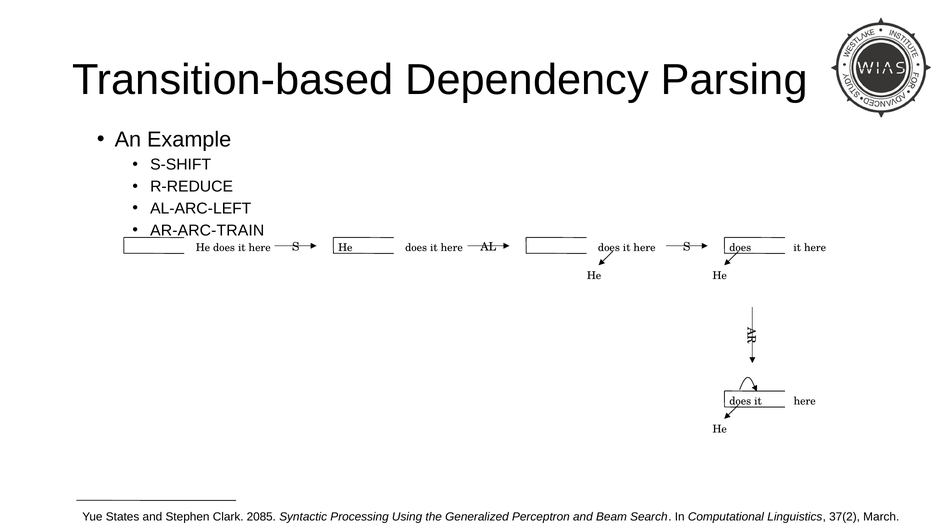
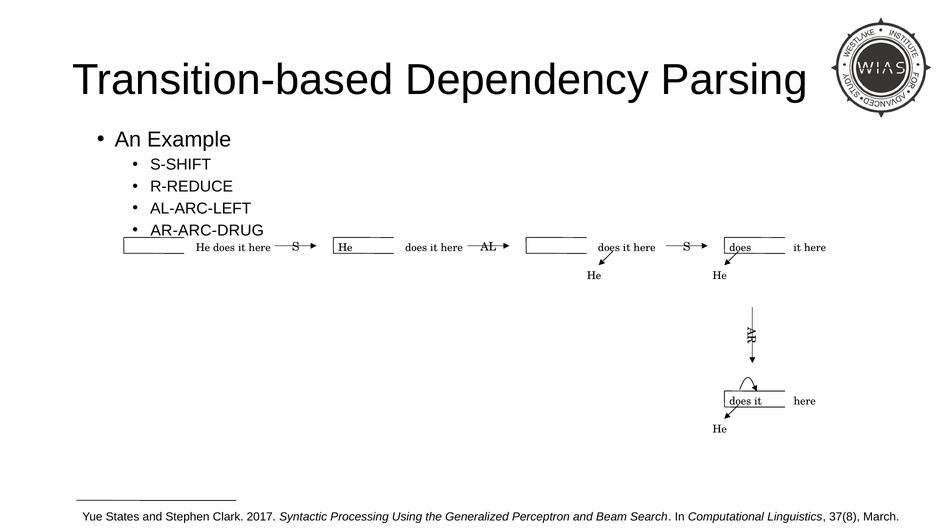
AR-ARC-TRAIN: AR-ARC-TRAIN -> AR-ARC-DRUG
2085: 2085 -> 2017
37(2: 37(2 -> 37(8
